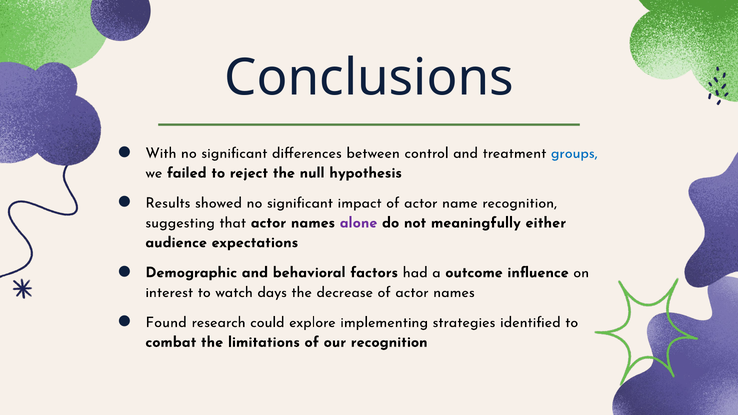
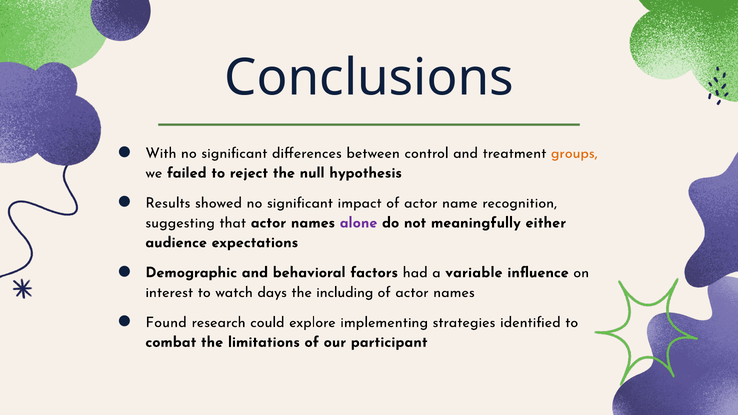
groups colour: blue -> orange
outcome: outcome -> variable
decrease: decrease -> including
our recognition: recognition -> participant
